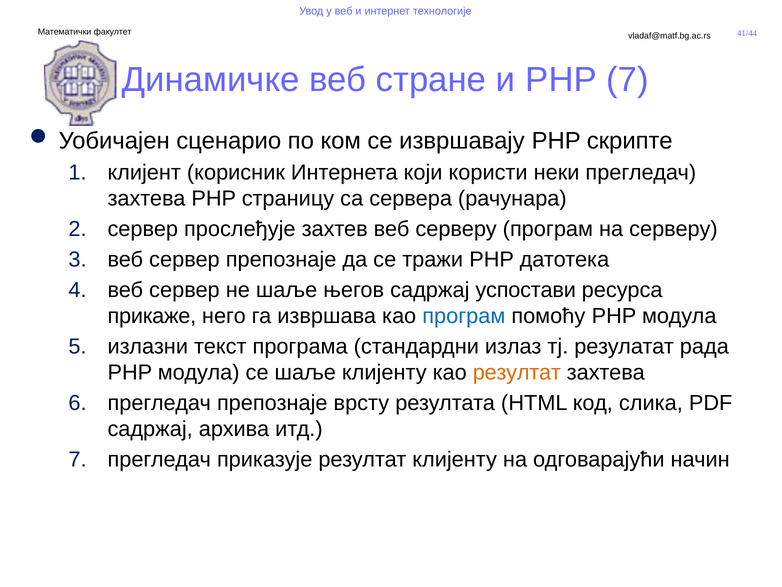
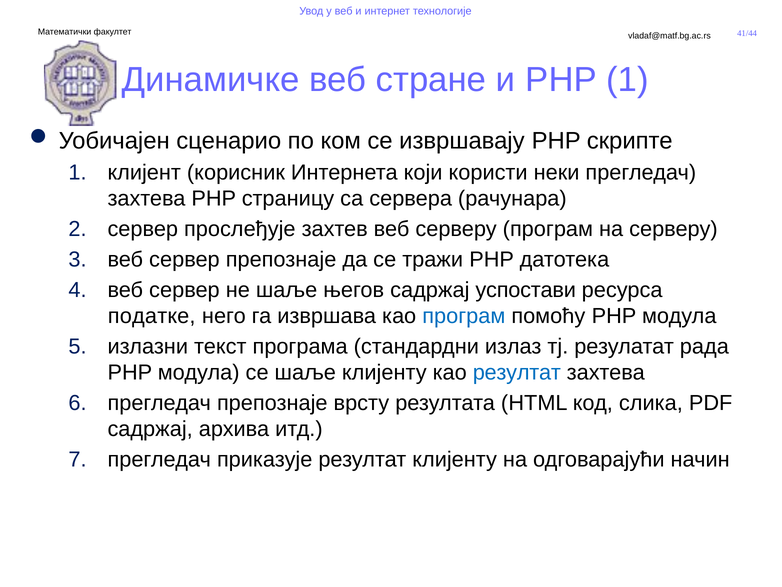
PHP 7: 7 -> 1
прикаже: прикаже -> податке
резултат at (517, 372) colour: orange -> blue
